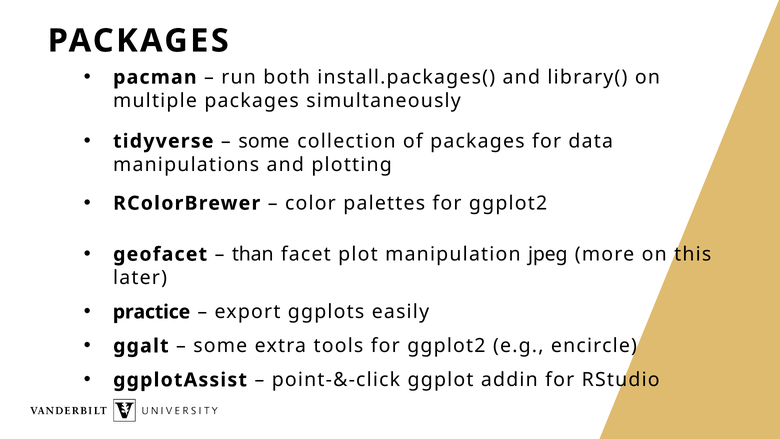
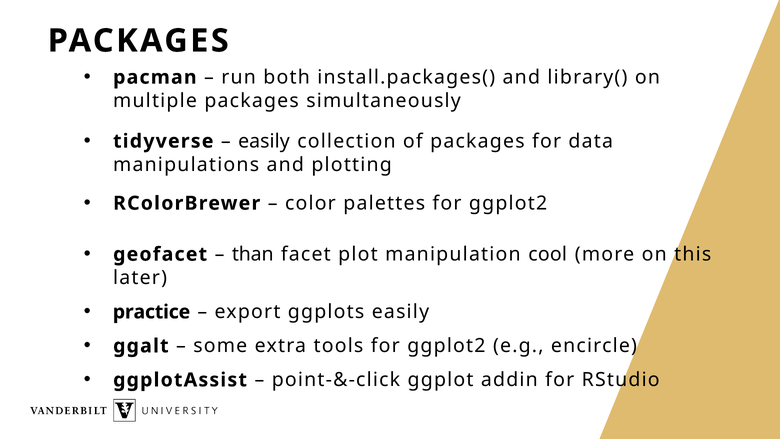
some at (264, 141): some -> easily
jpeg: jpeg -> cool
